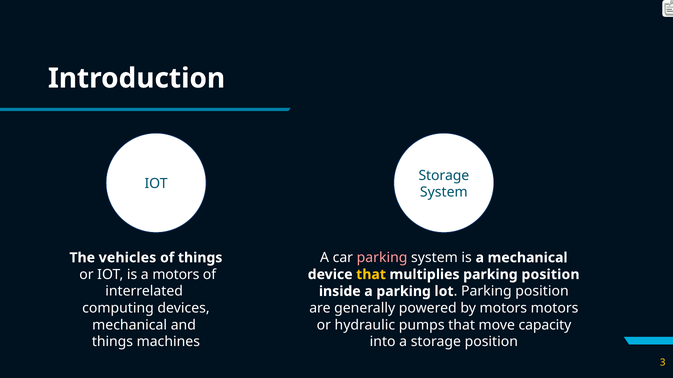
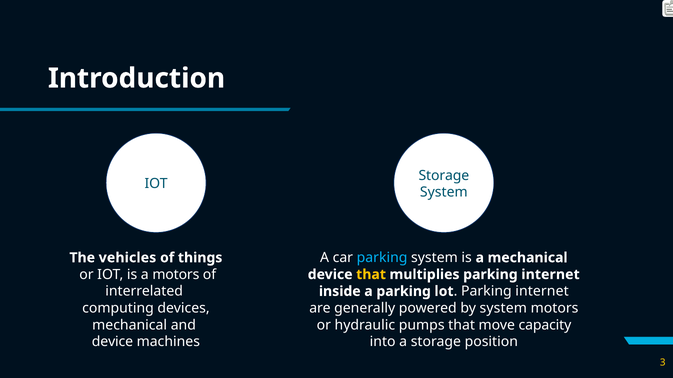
parking at (382, 258) colour: pink -> light blue
multiplies parking position: position -> internet
position at (542, 292): position -> internet
by motors: motors -> system
things at (112, 342): things -> device
